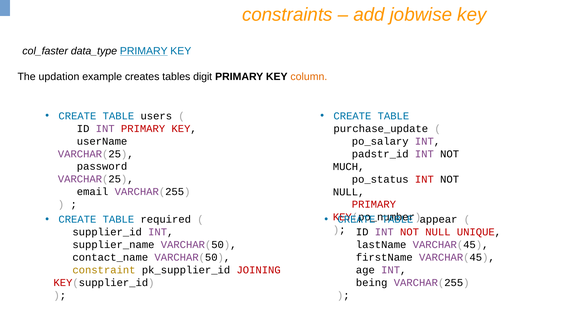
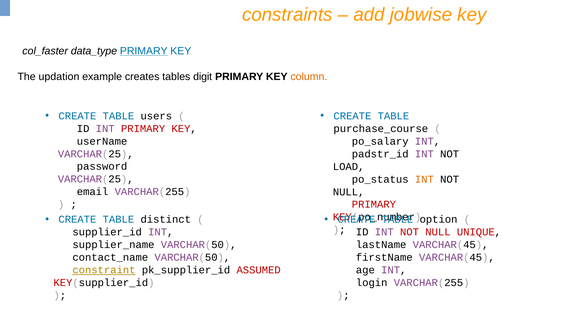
purchase_update: purchase_update -> purchase_course
MUCH: MUCH -> LOAD
INT at (424, 179) colour: red -> orange
required: required -> distinct
appear: appear -> option
constraint underline: none -> present
JOINING: JOINING -> ASSUMED
being: being -> login
